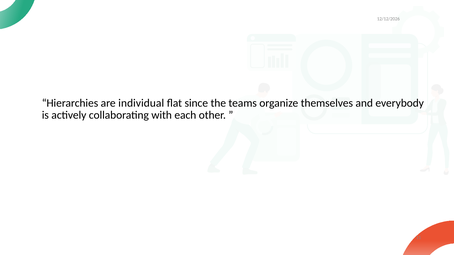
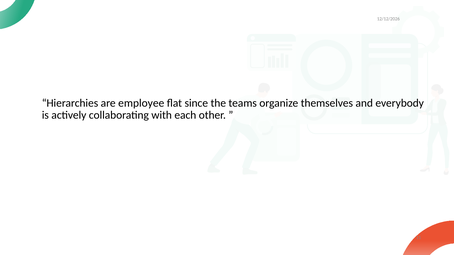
individual: individual -> employee
